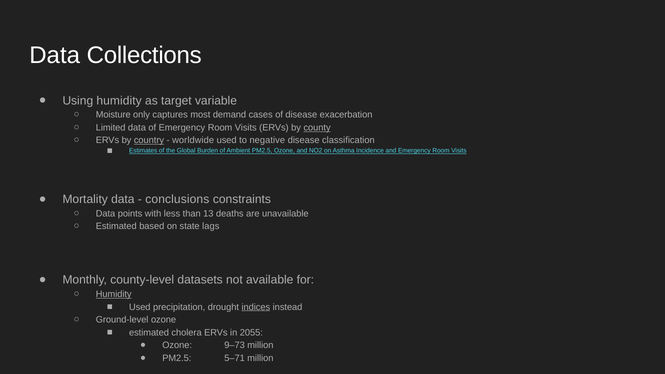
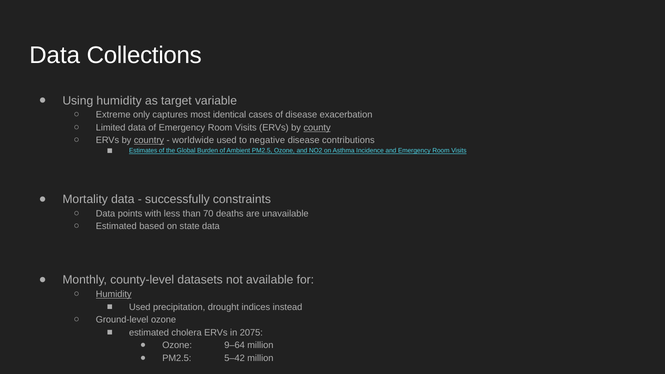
Moisture: Moisture -> Extreme
demand: demand -> identical
classification: classification -> contributions
conclusions: conclusions -> successfully
13: 13 -> 70
state lags: lags -> data
indices underline: present -> none
2055: 2055 -> 2075
9–73: 9–73 -> 9–64
5–71: 5–71 -> 5–42
